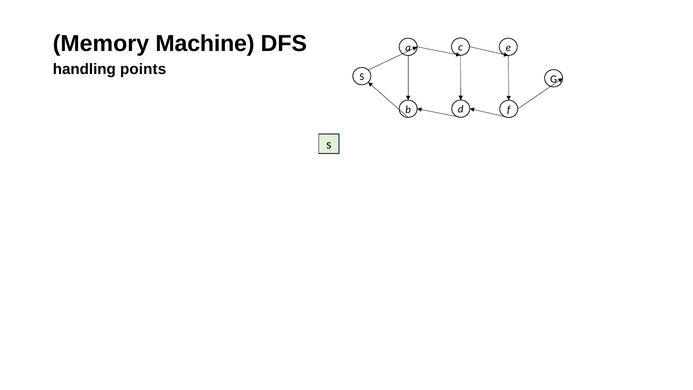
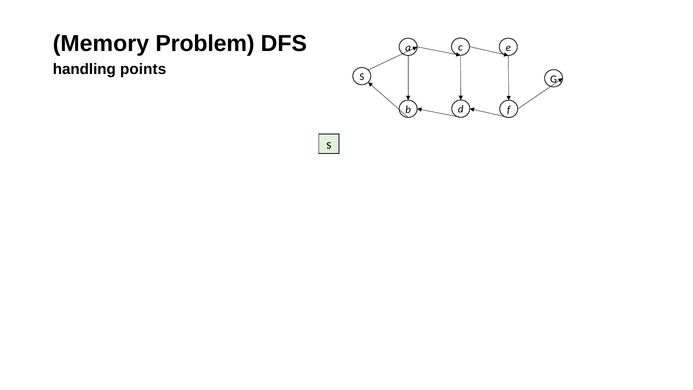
Machine: Machine -> Problem
